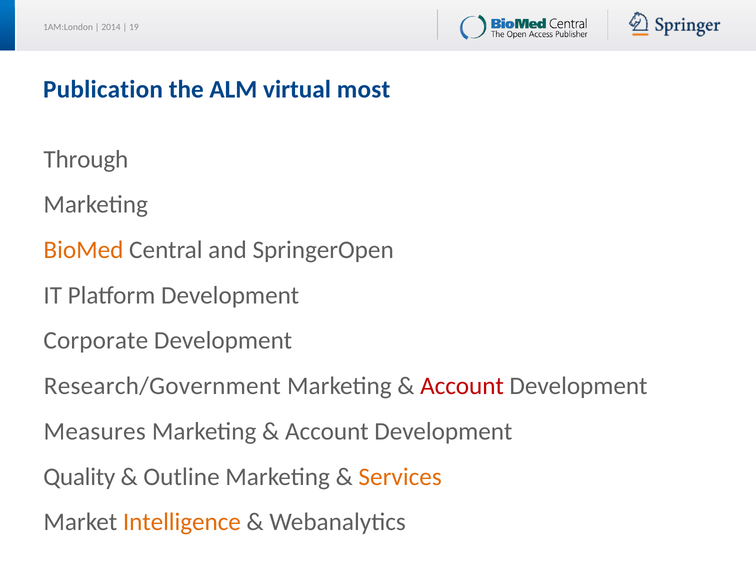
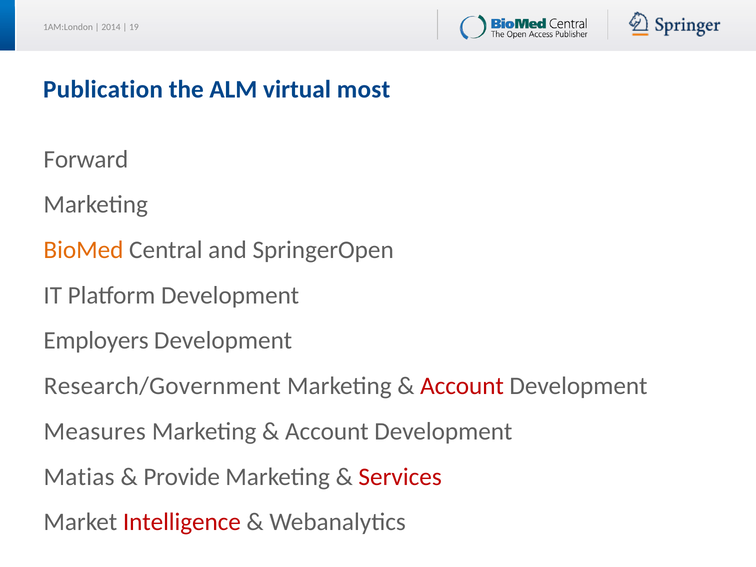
Through: Through -> Forward
Corporate: Corporate -> Employers
Quality: Quality -> Matias
Outline: Outline -> Provide
Services colour: orange -> red
Intelligence colour: orange -> red
